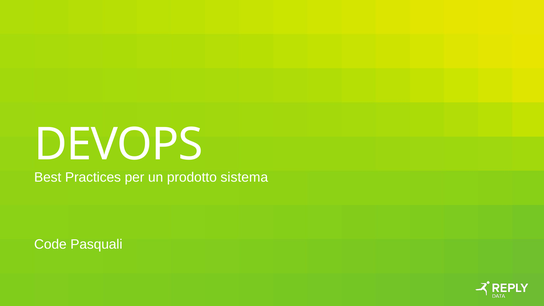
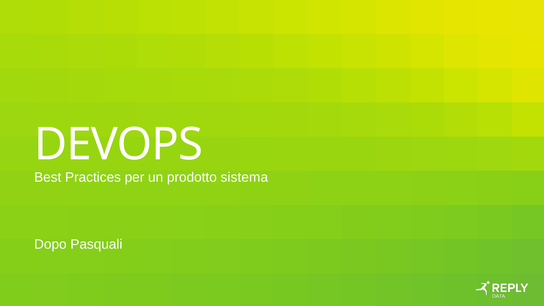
Code: Code -> Dopo
